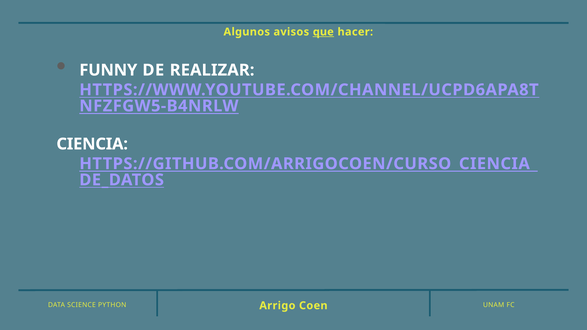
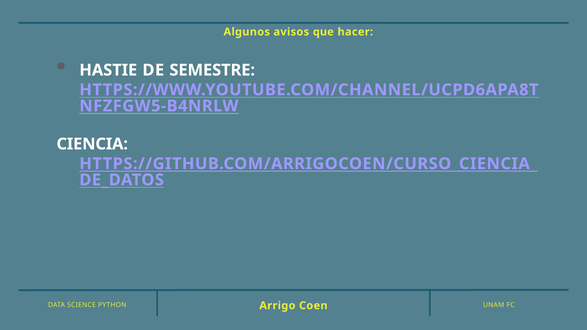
que underline: present -> none
FUNNY: FUNNY -> HASTIE
REALIZAR: REALIZAR -> SEMESTRE
